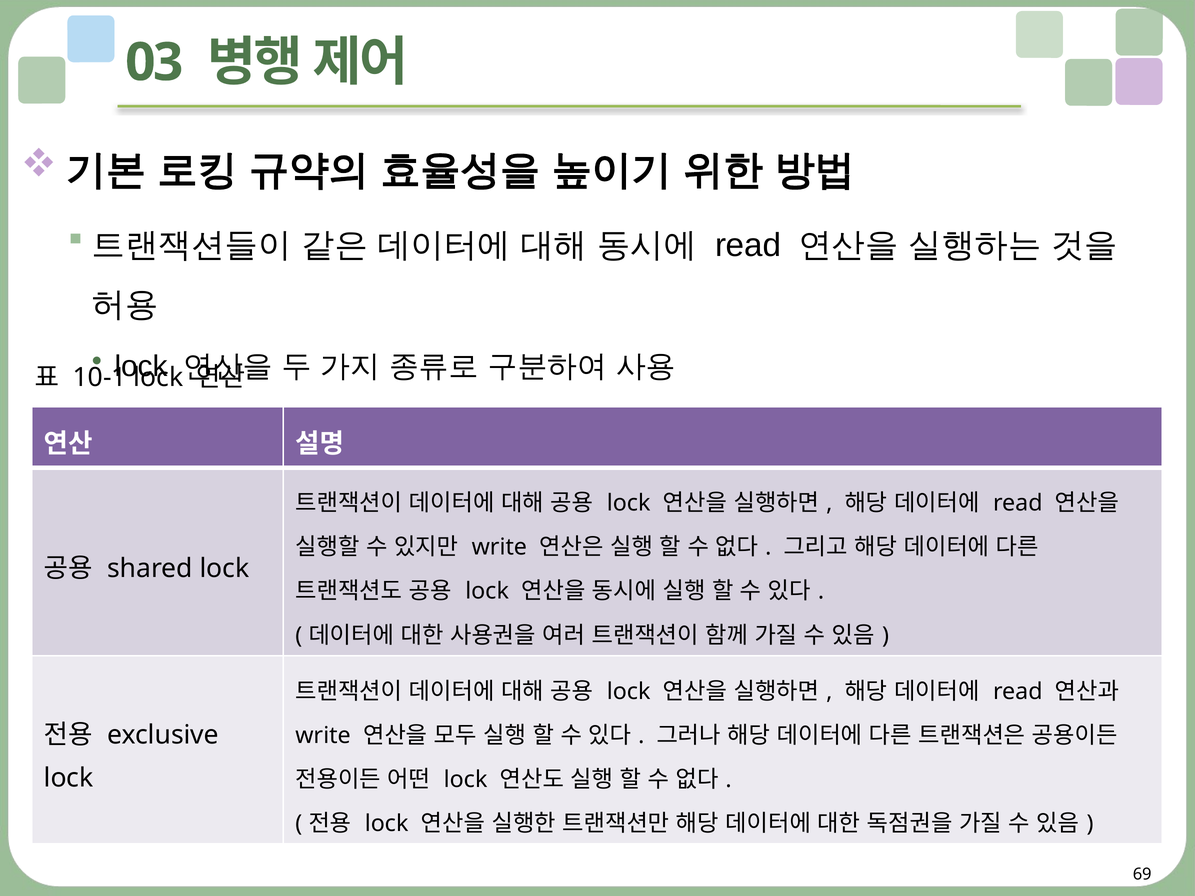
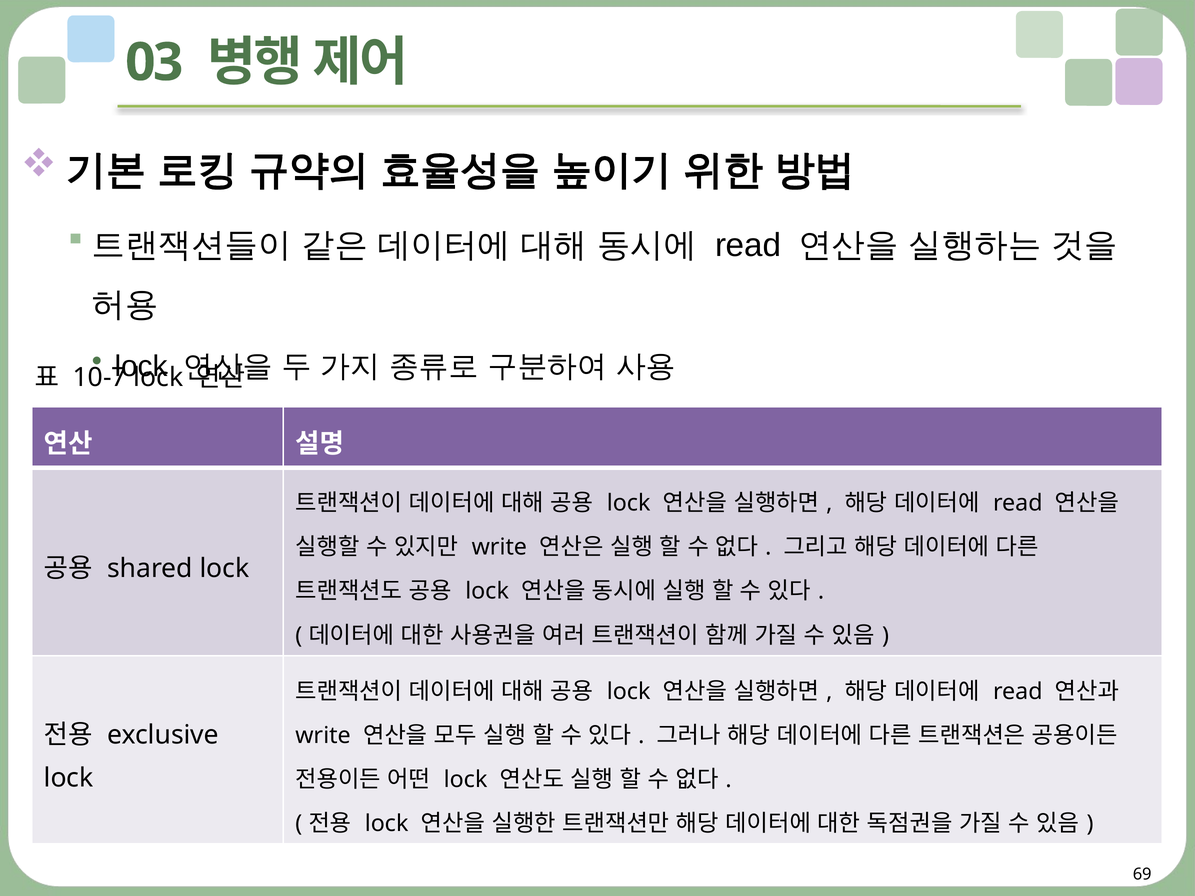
10-1: 10-1 -> 10-7
